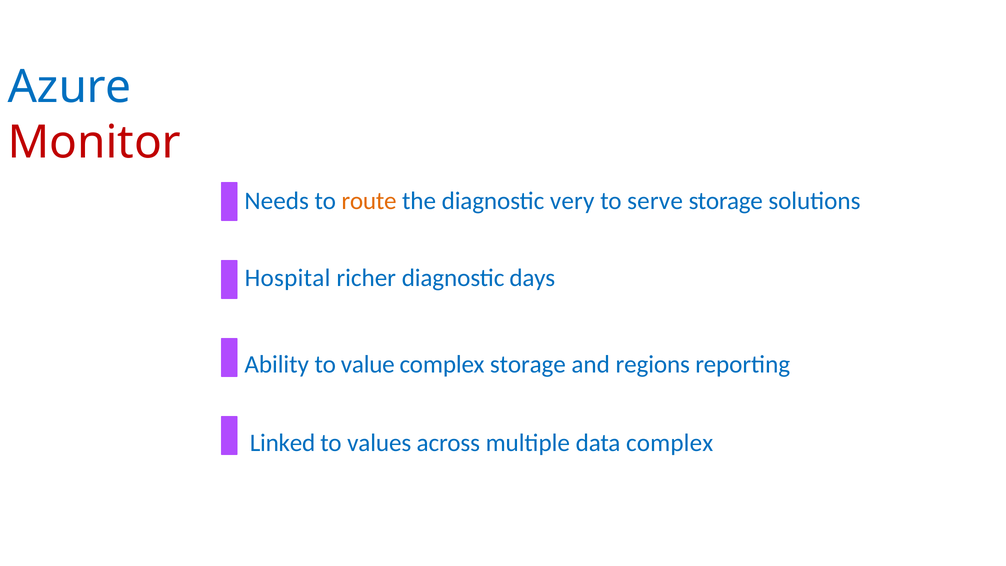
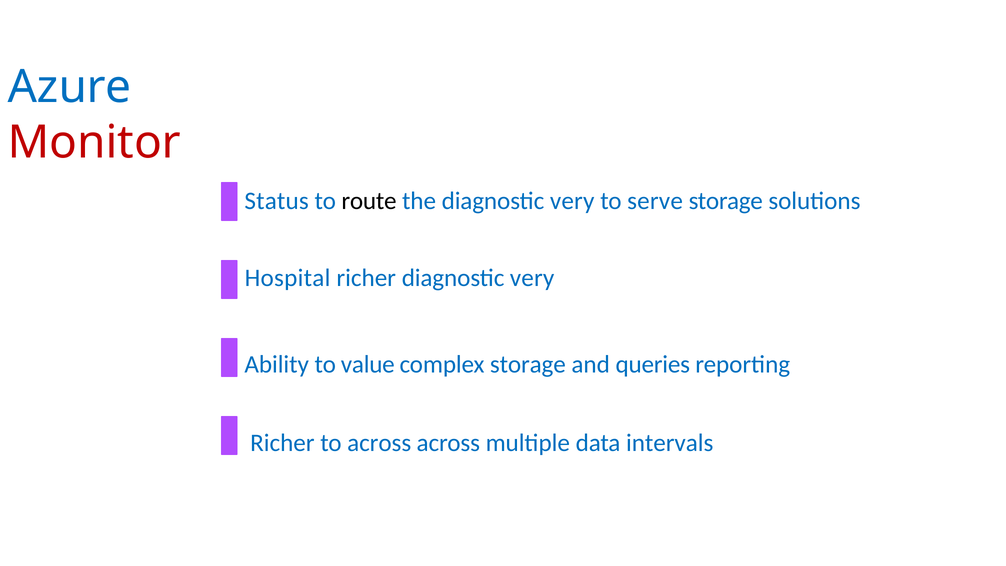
Needs: Needs -> Status
route colour: orange -> black
richer diagnostic days: days -> very
regions: regions -> queries
Linked at (283, 443): Linked -> Richer
to values: values -> across
data complex: complex -> intervals
